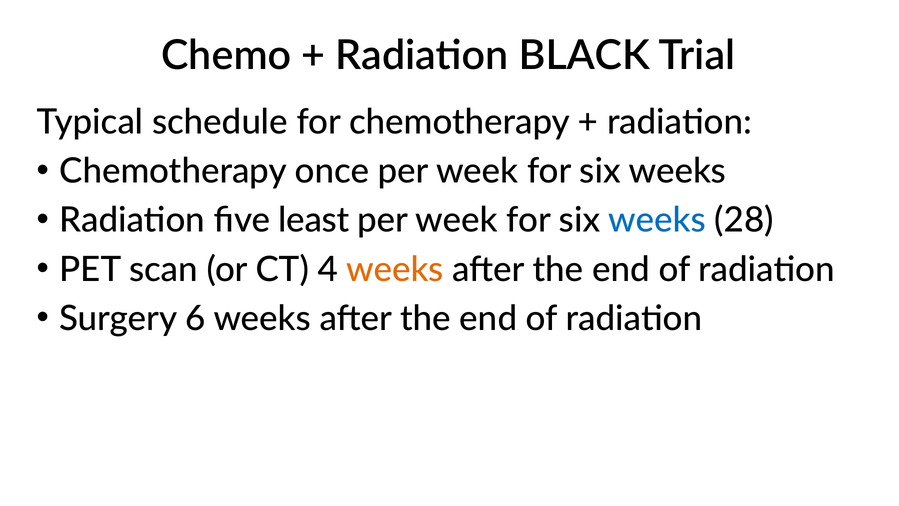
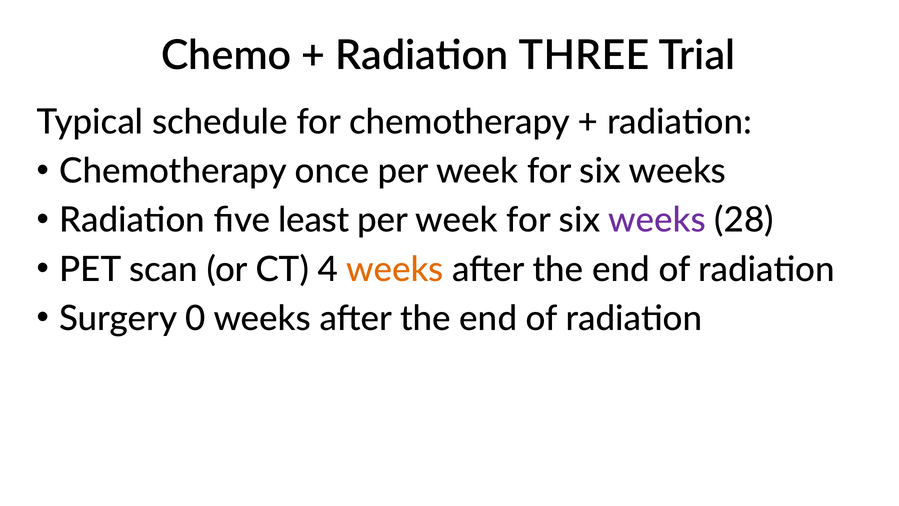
BLACK: BLACK -> THREE
weeks at (657, 220) colour: blue -> purple
6: 6 -> 0
